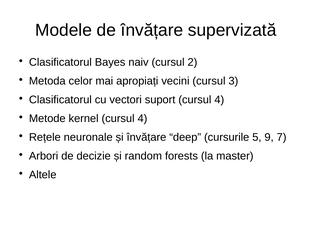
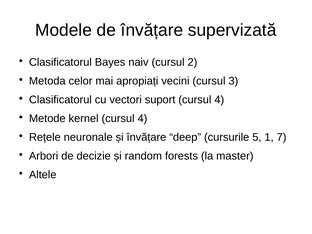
9: 9 -> 1
